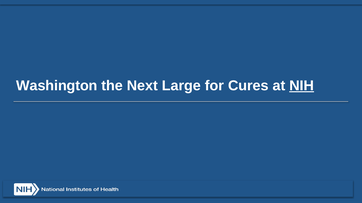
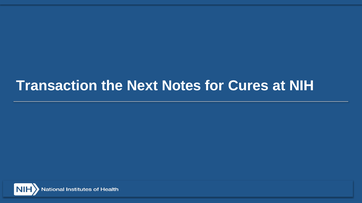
Washington: Washington -> Transaction
Large: Large -> Notes
NIH underline: present -> none
